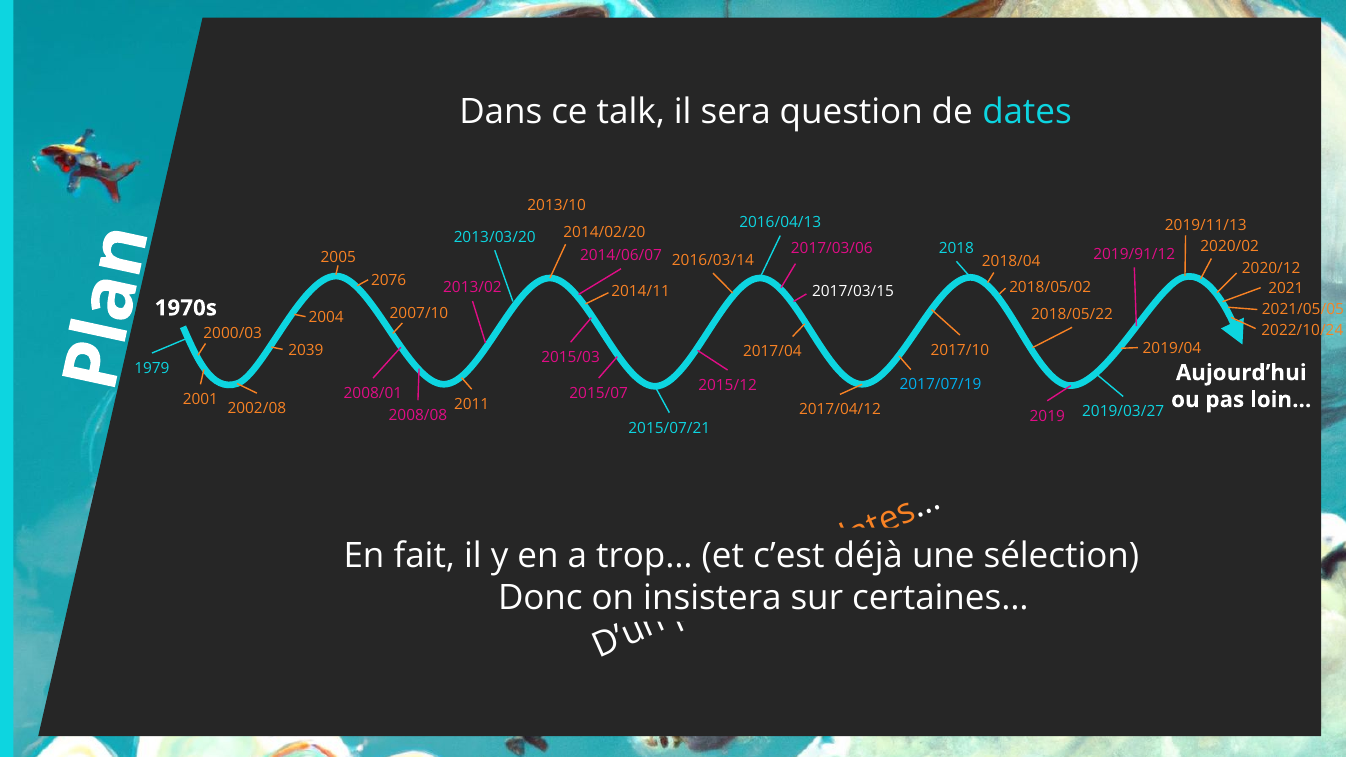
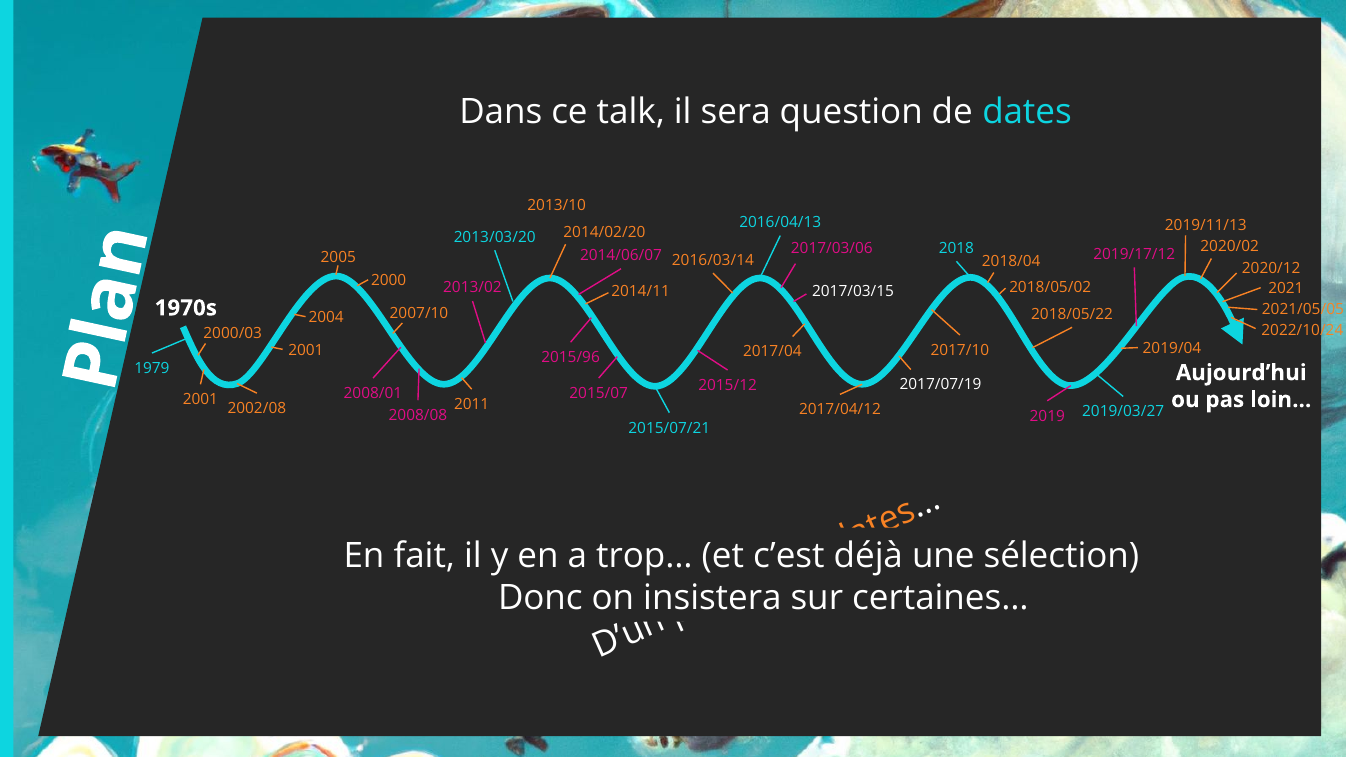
2019/91/12: 2019/91/12 -> 2019/17/12
2076: 2076 -> 2000
2039 at (306, 351): 2039 -> 2001
2015/03: 2015/03 -> 2015/96
2017/07/19 colour: light blue -> white
